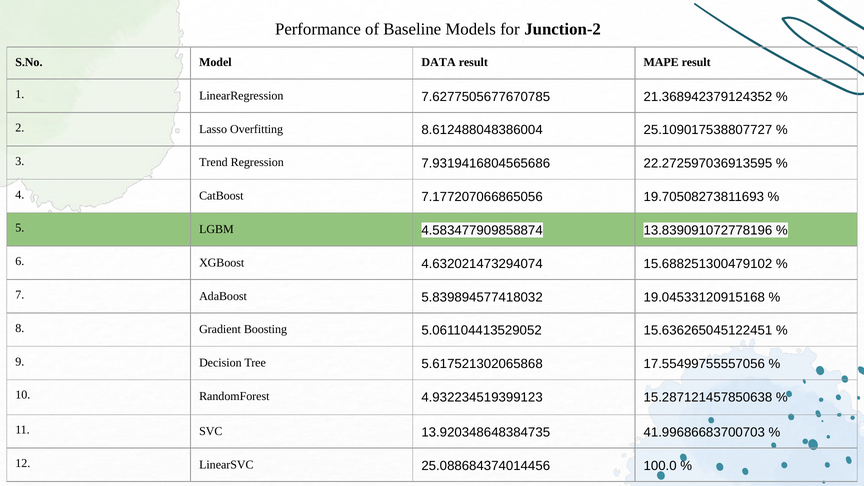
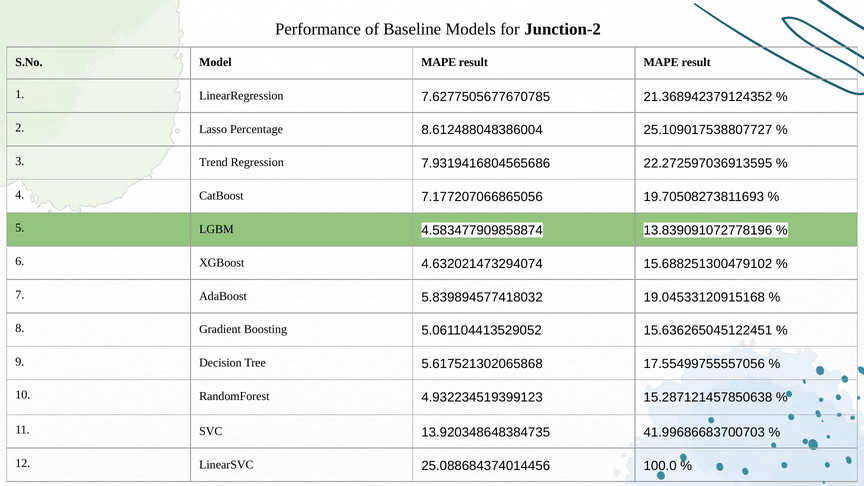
Model DATA: DATA -> MAPE
Overfitting: Overfitting -> Percentage
